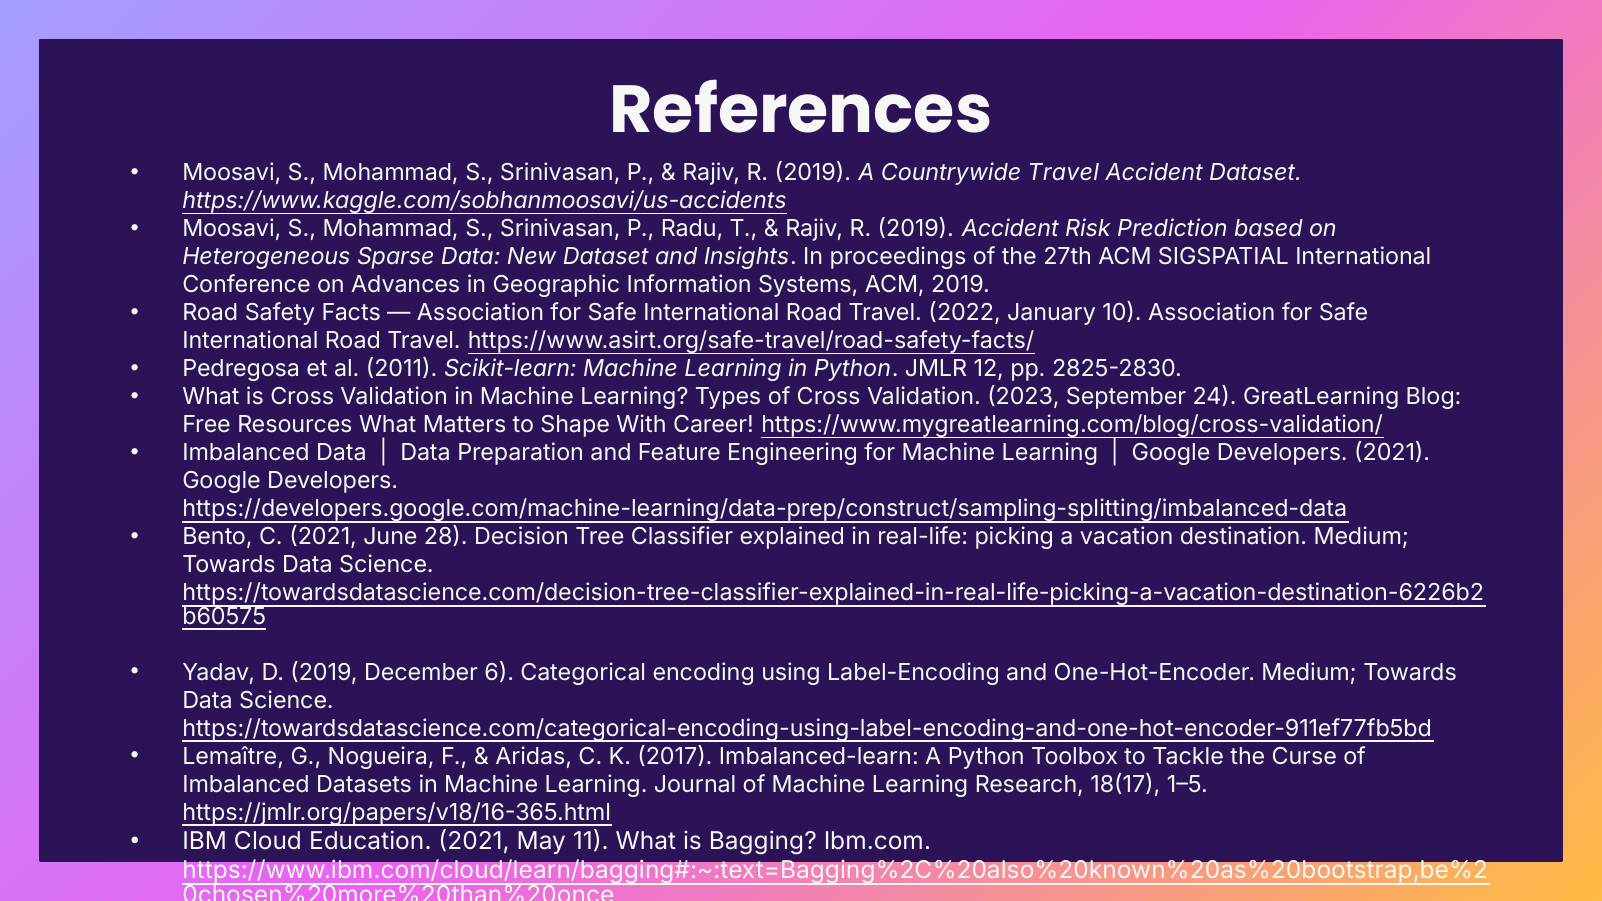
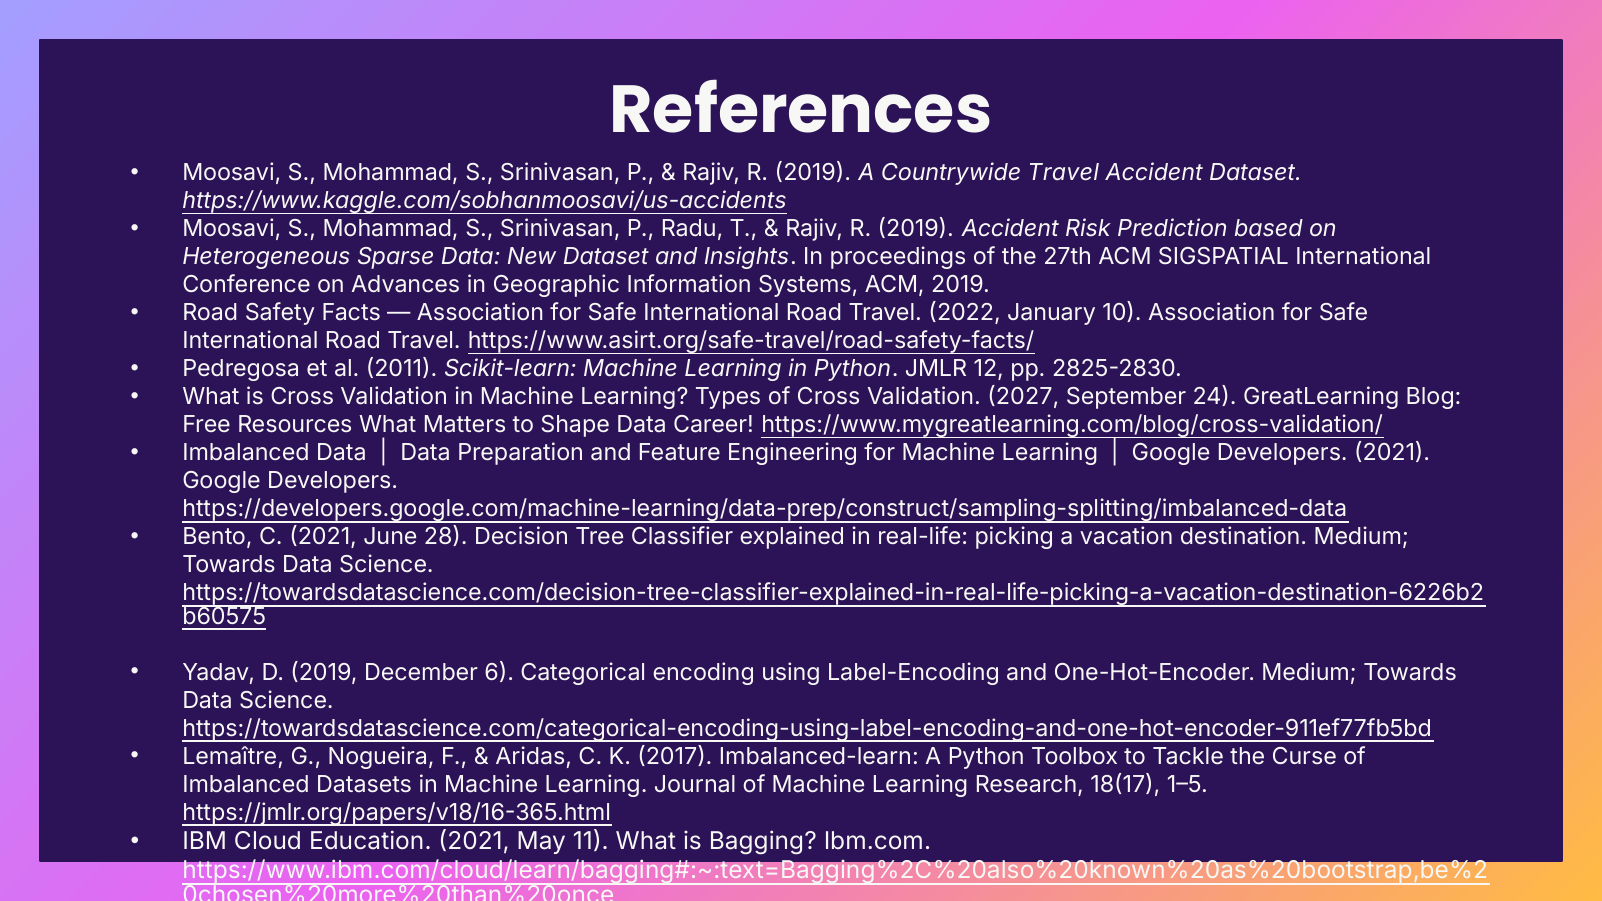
2023: 2023 -> 2027
Shape With: With -> Data
